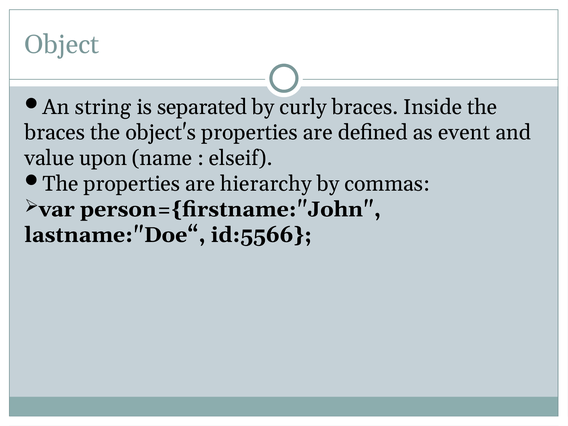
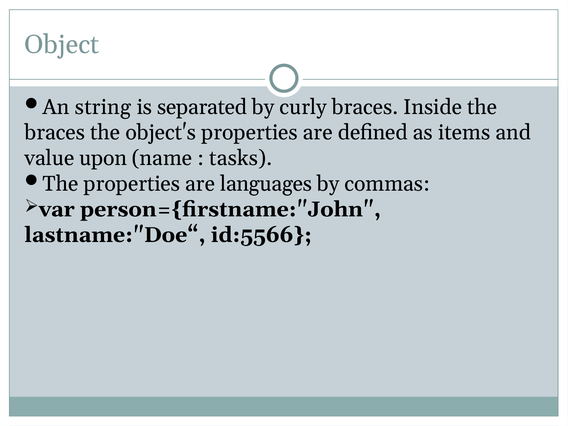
event: event -> items
elseif: elseif -> tasks
hierarchy: hierarchy -> languages
